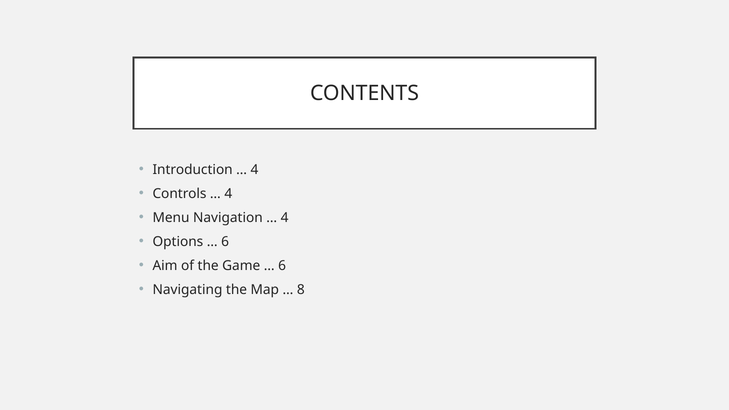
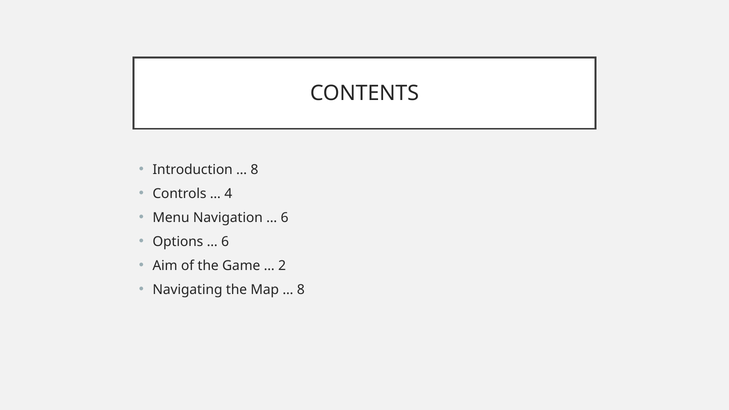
4 at (255, 170): 4 -> 8
4 at (285, 218): 4 -> 6
6 at (282, 266): 6 -> 2
